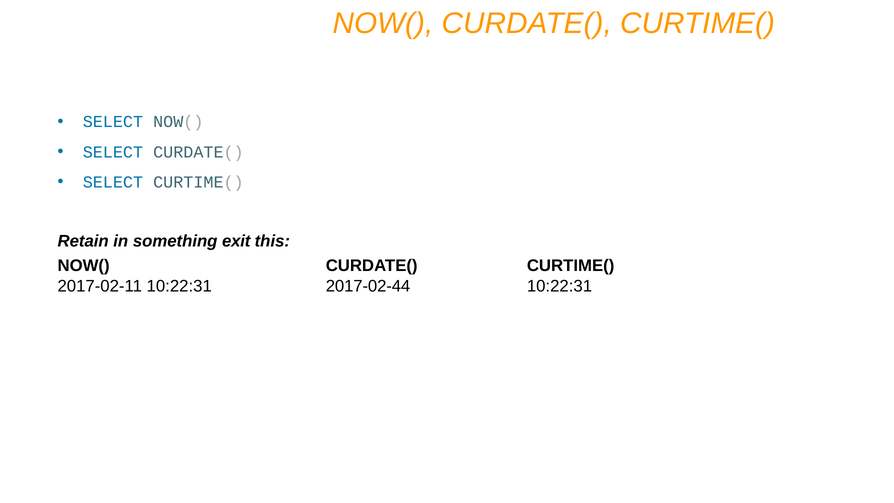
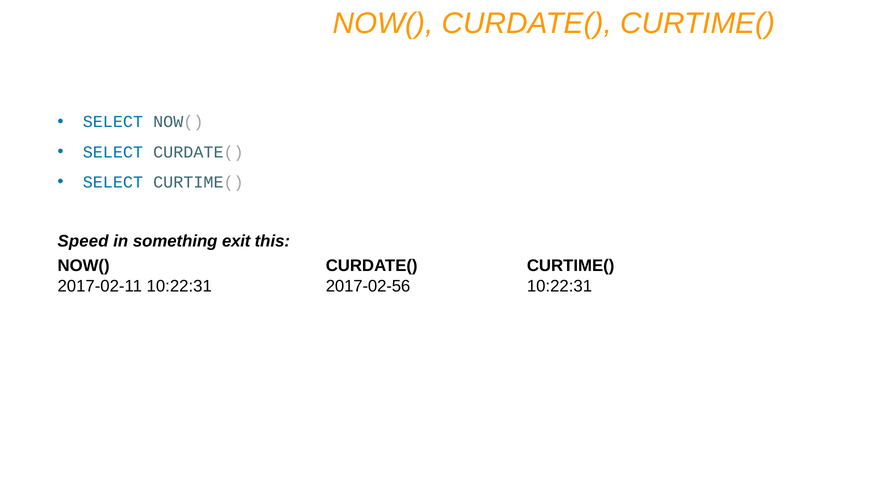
Retain: Retain -> Speed
2017-02-44: 2017-02-44 -> 2017-02-56
